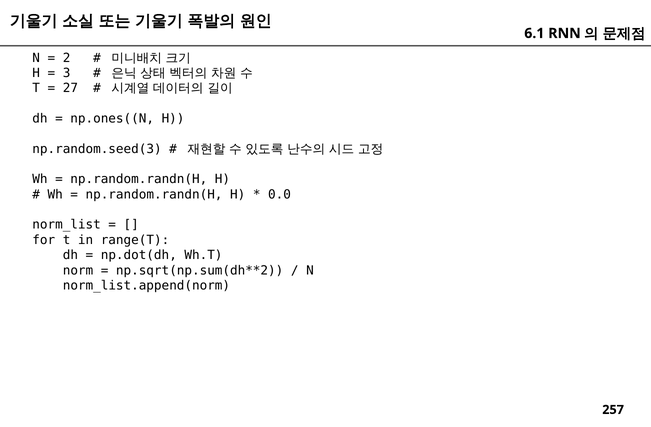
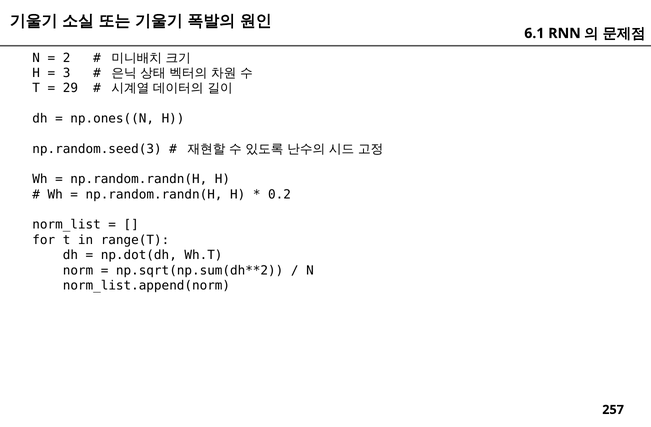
27: 27 -> 29
0.0: 0.0 -> 0.2
